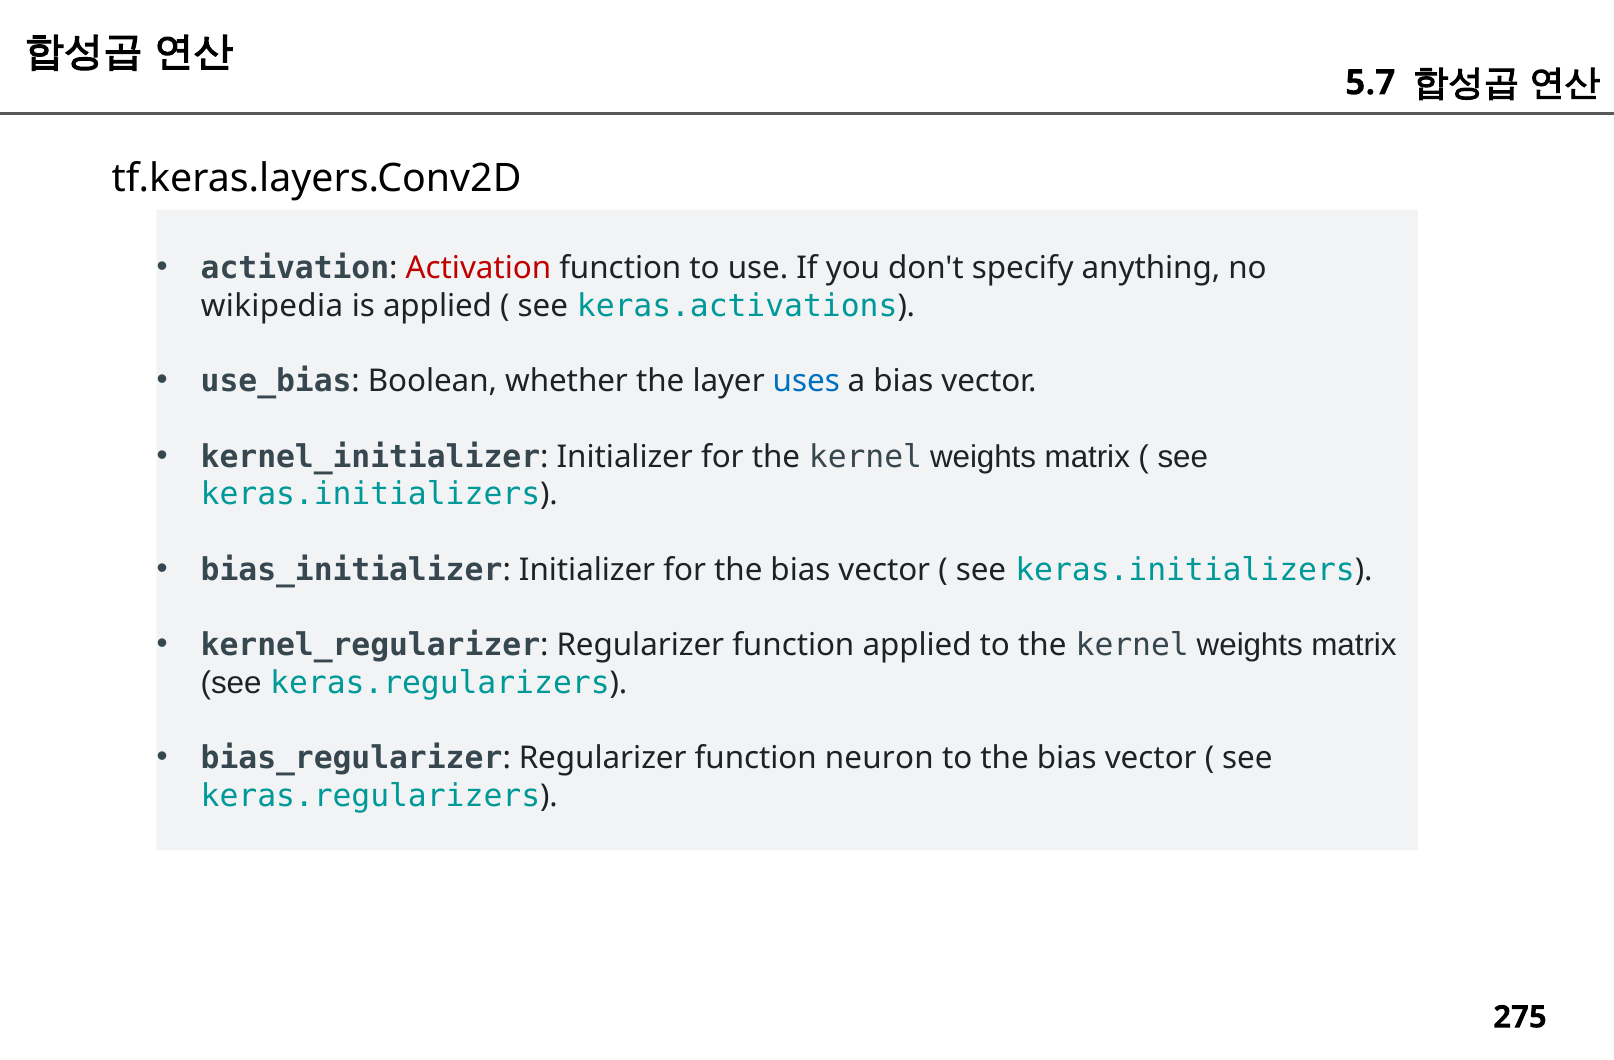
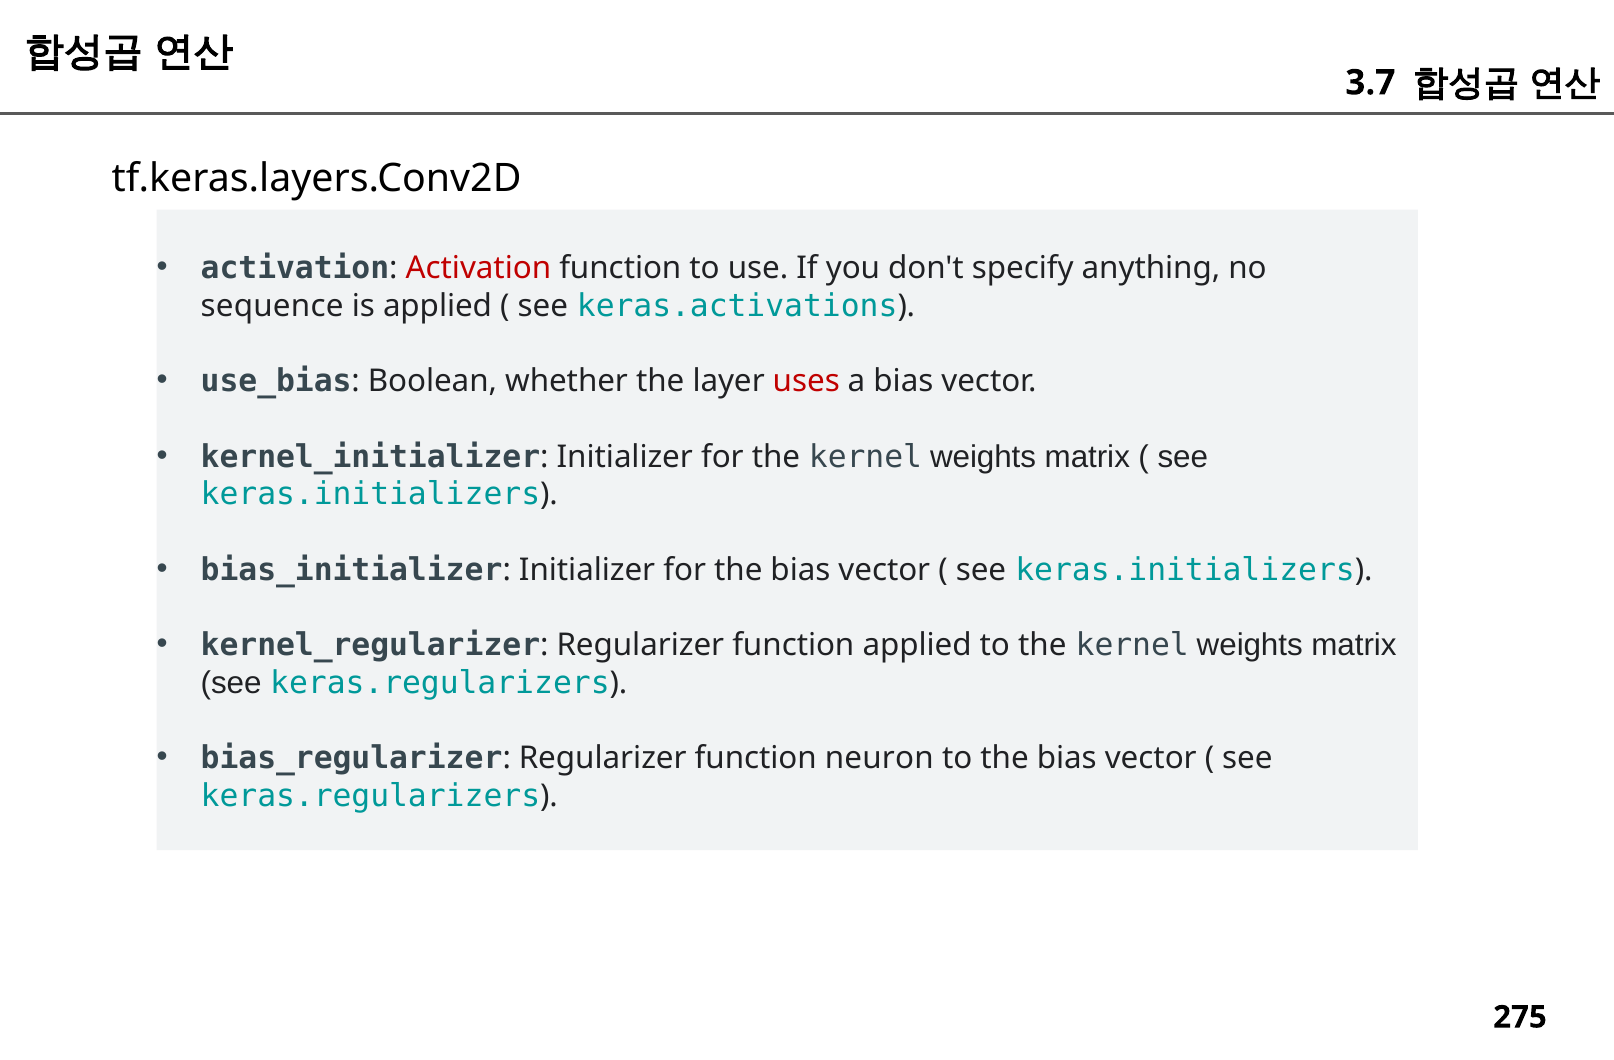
5.7: 5.7 -> 3.7
wikipedia: wikipedia -> sequence
uses colour: blue -> red
